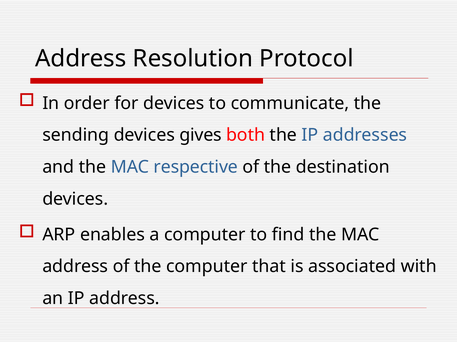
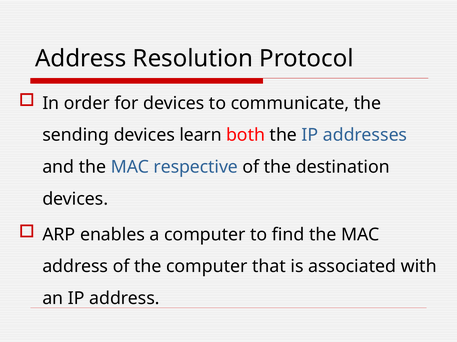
gives: gives -> learn
